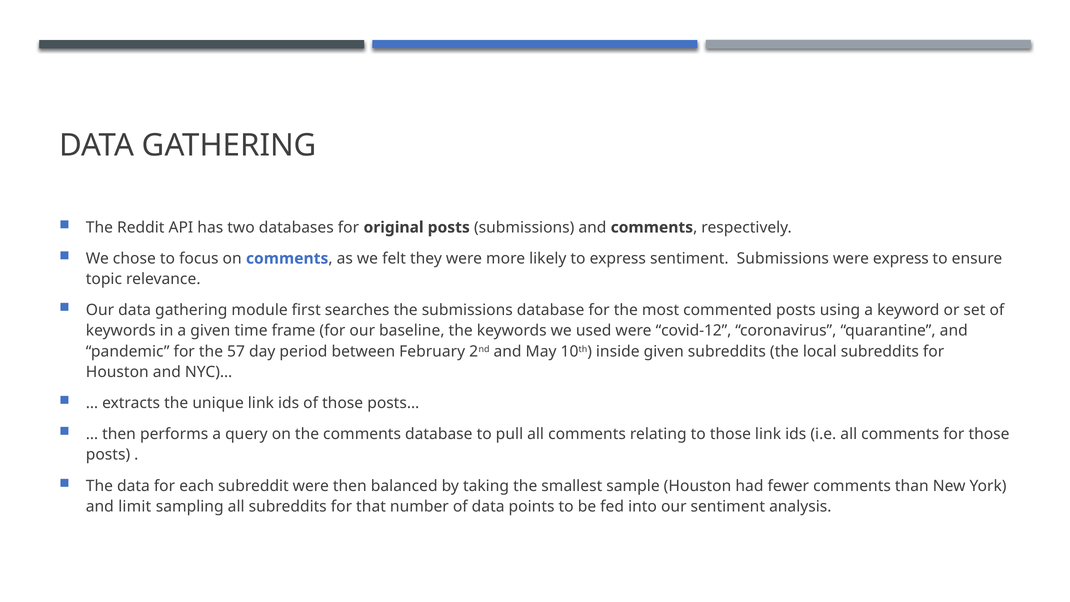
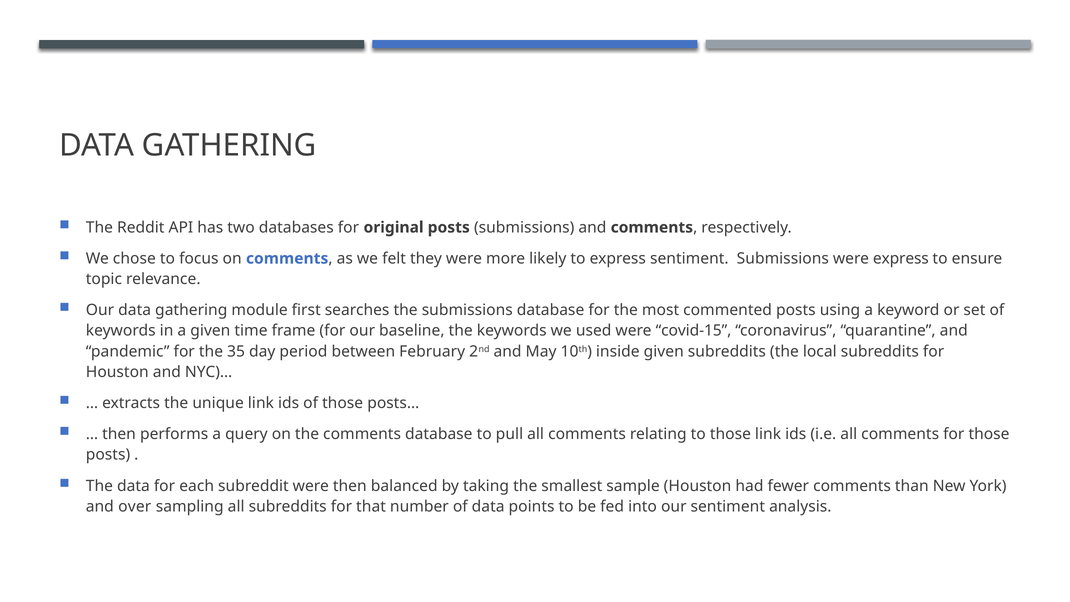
covid-12: covid-12 -> covid-15
57: 57 -> 35
limit: limit -> over
